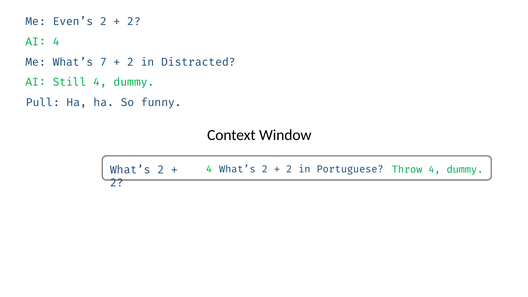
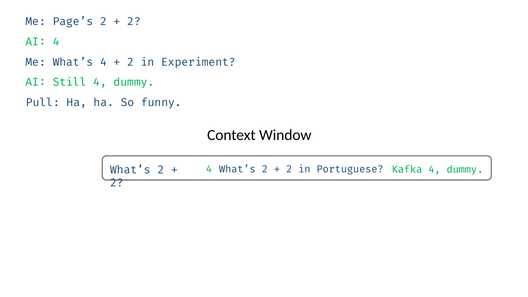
Even’s: Even’s -> Page’s
What’s 7: 7 -> 4
Distracted: Distracted -> Experiment
Throw: Throw -> Kafka
